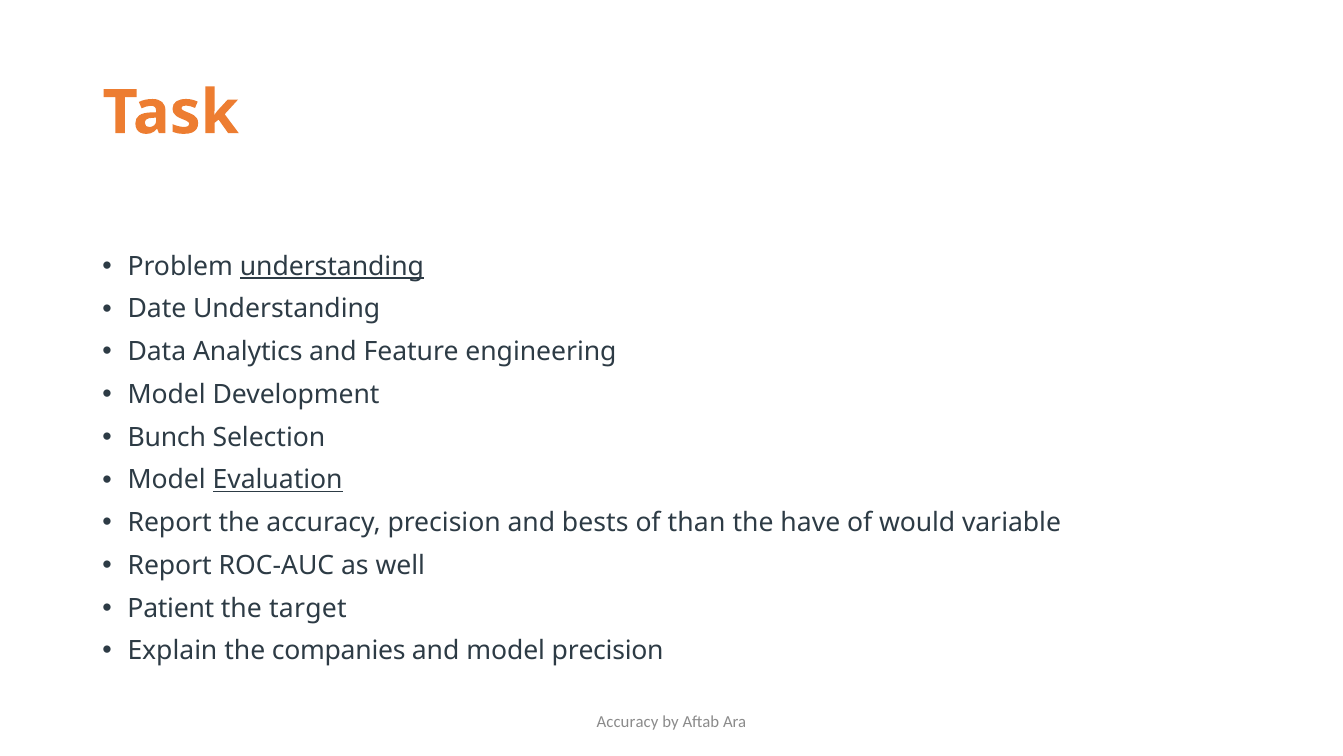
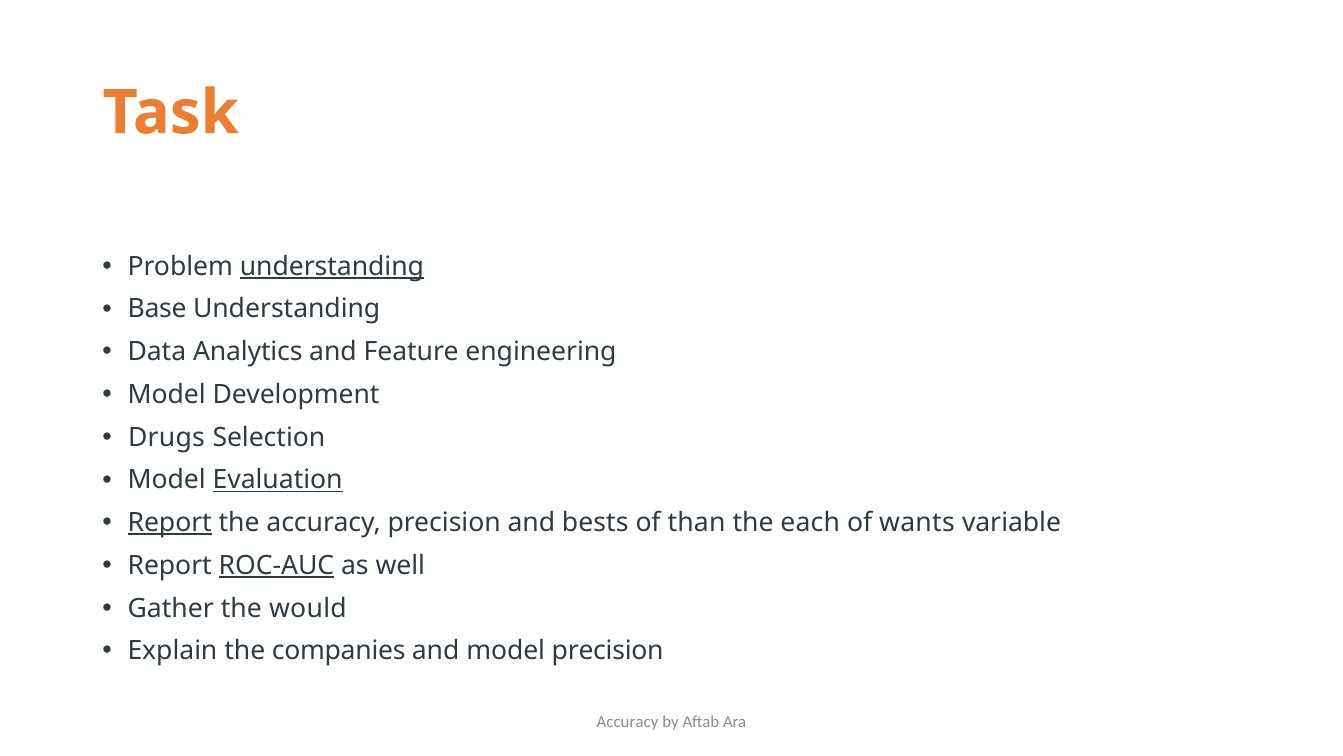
Date: Date -> Base
Bunch: Bunch -> Drugs
Report at (170, 522) underline: none -> present
have: have -> each
would: would -> wants
ROC-AUC underline: none -> present
Patient: Patient -> Gather
target: target -> would
